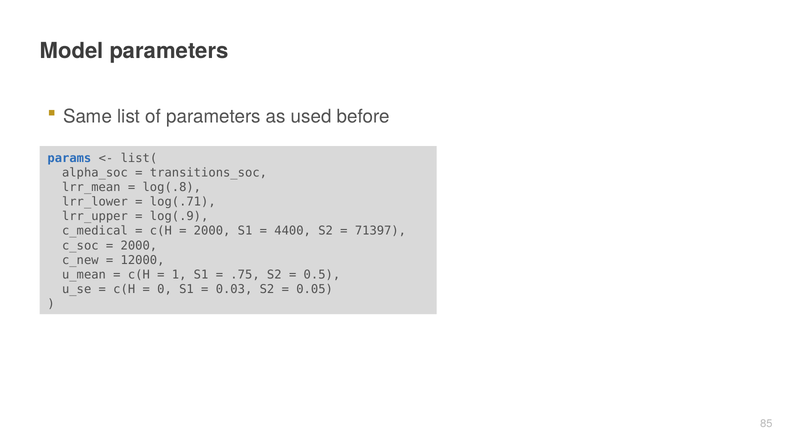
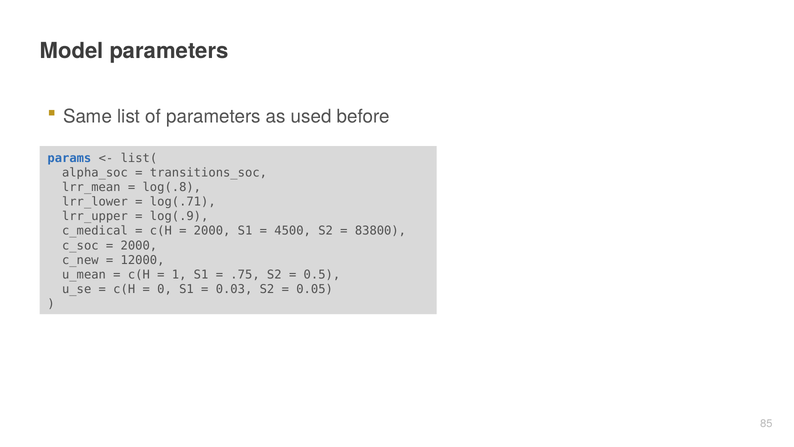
4400: 4400 -> 4500
71397: 71397 -> 83800
